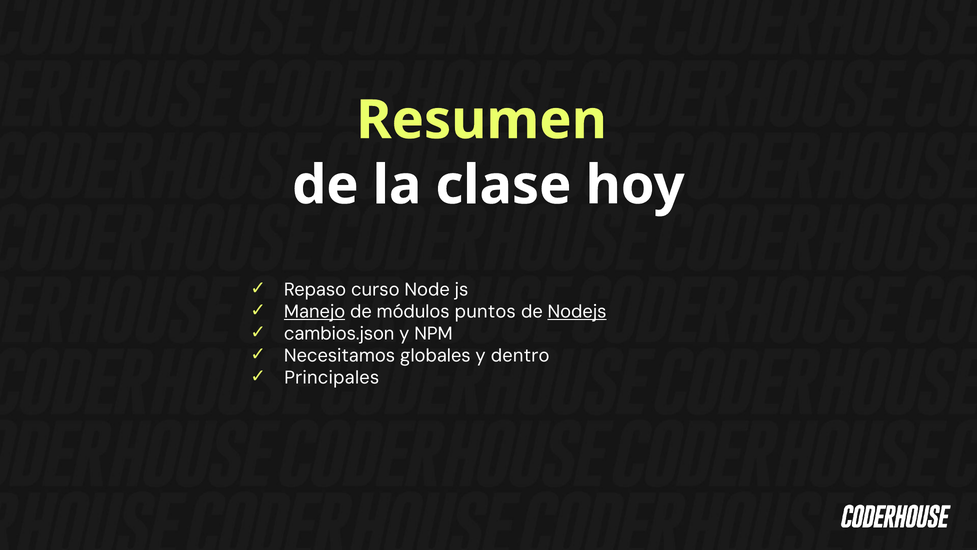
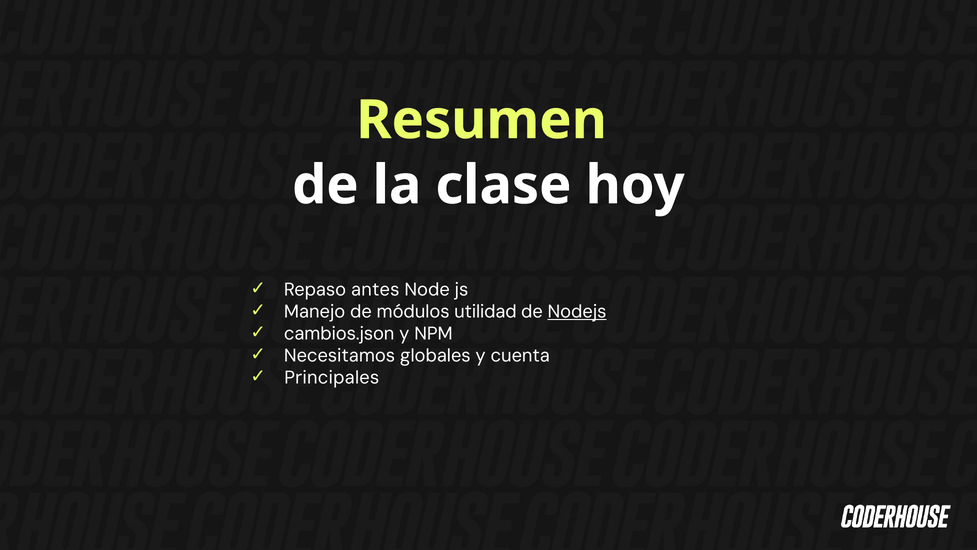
curso: curso -> antes
Manejo underline: present -> none
puntos: puntos -> utilidad
dentro: dentro -> cuenta
